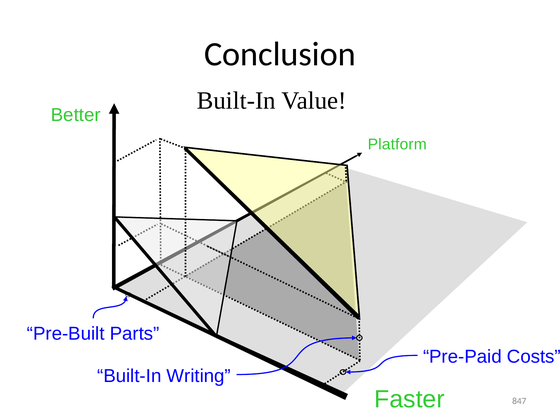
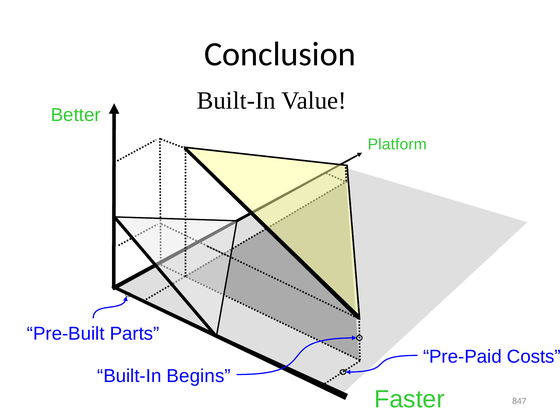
Writing: Writing -> Begins
